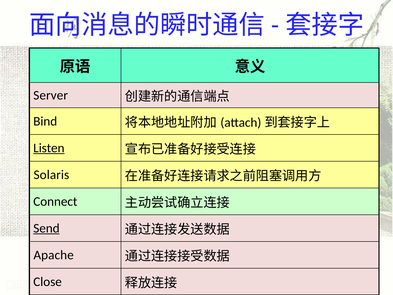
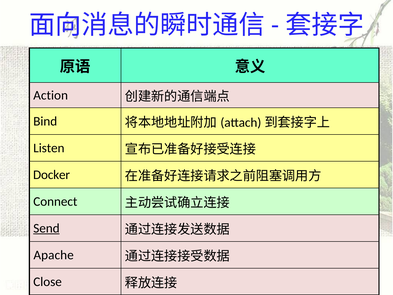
Server: Server -> Action
Listen underline: present -> none
Solaris: Solaris -> Docker
